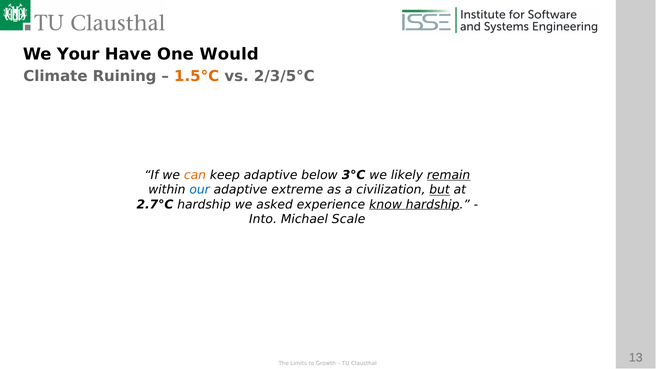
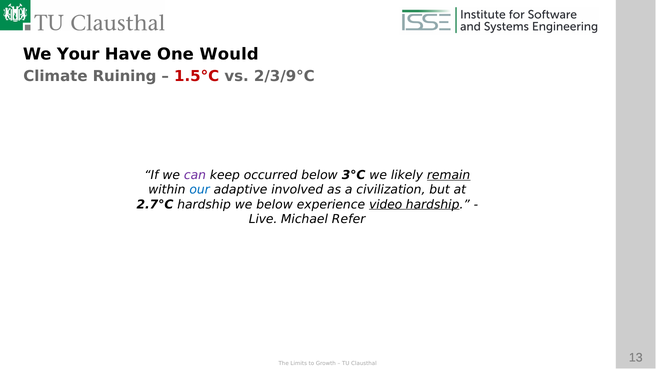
1.5°C colour: orange -> red
2/3/5°C: 2/3/5°C -> 2/3/9°C
can colour: orange -> purple
keep adaptive: adaptive -> occurred
extreme: extreme -> involved
but underline: present -> none
we asked: asked -> below
know: know -> video
Into: Into -> Live
Scale: Scale -> Refer
